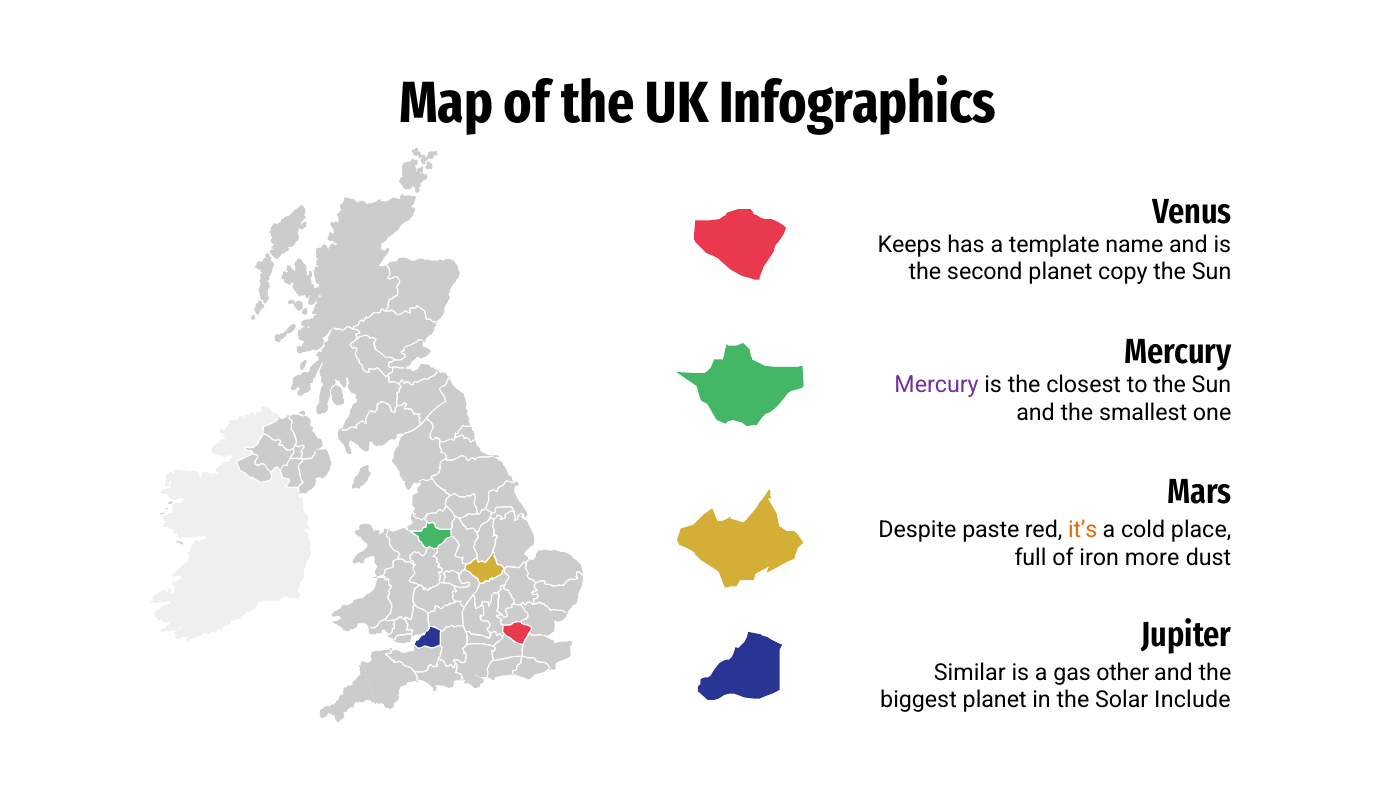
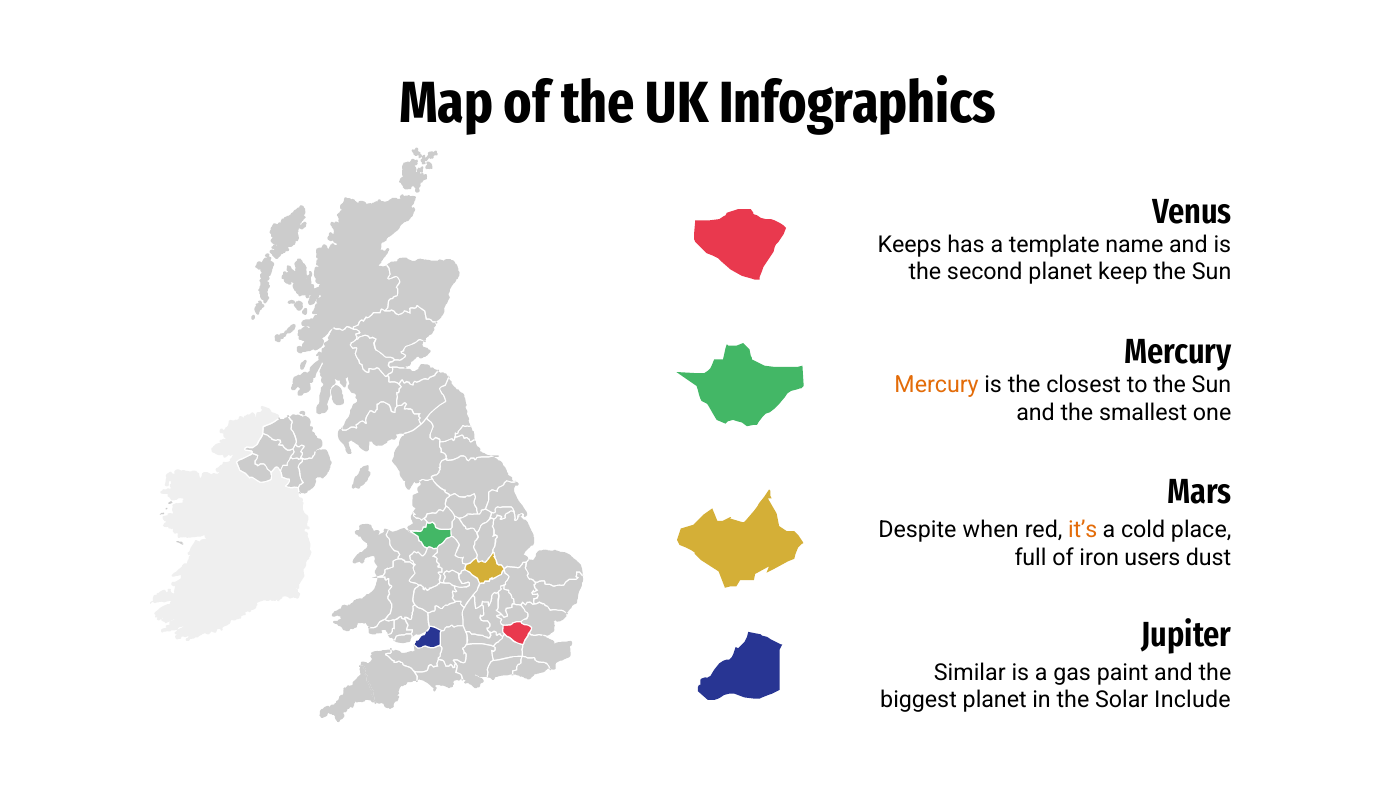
copy: copy -> keep
Mercury at (937, 385) colour: purple -> orange
paste: paste -> when
more: more -> users
other: other -> paint
